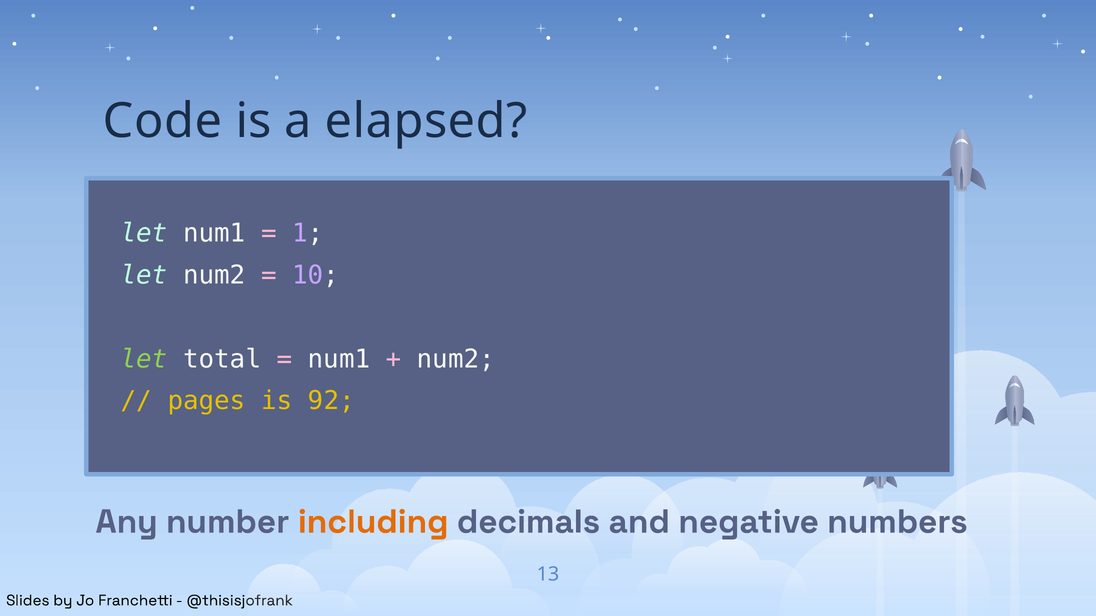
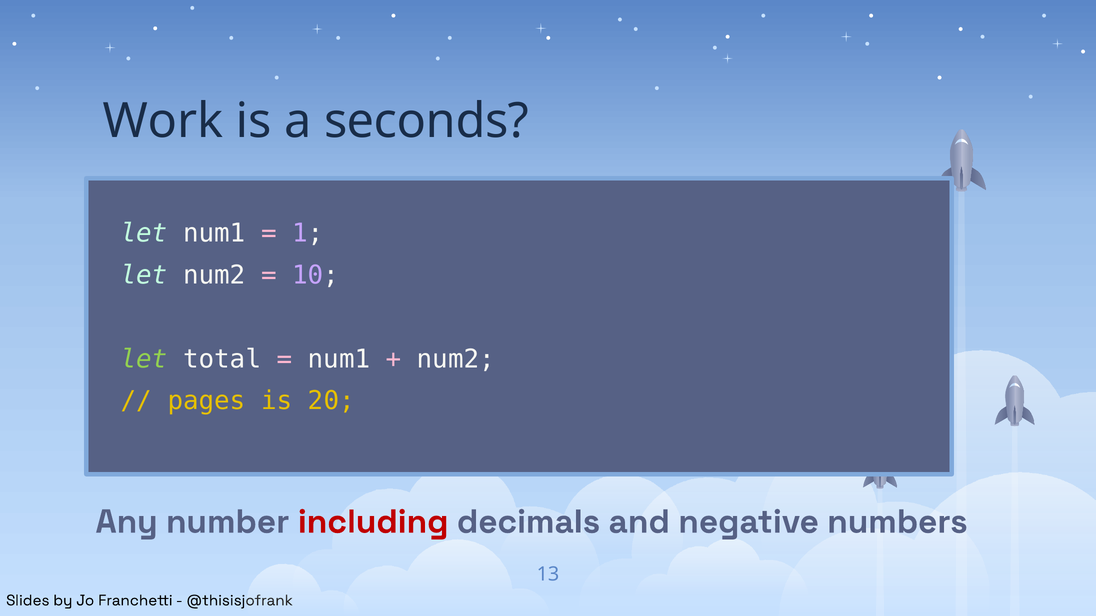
Code: Code -> Work
elapsed: elapsed -> seconds
92: 92 -> 20
including colour: orange -> red
